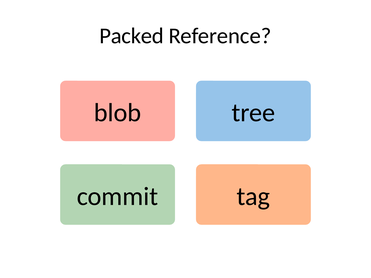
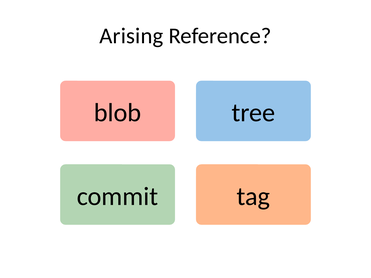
Packed: Packed -> Arising
